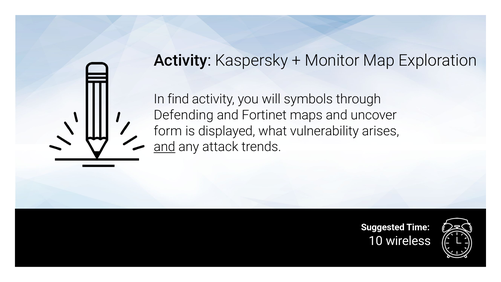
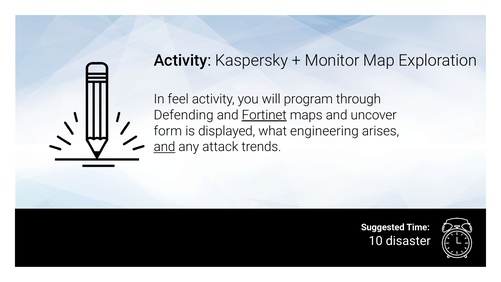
find: find -> feel
symbols: symbols -> program
Fortinet underline: none -> present
vulnerability: vulnerability -> engineering
wireless: wireless -> disaster
